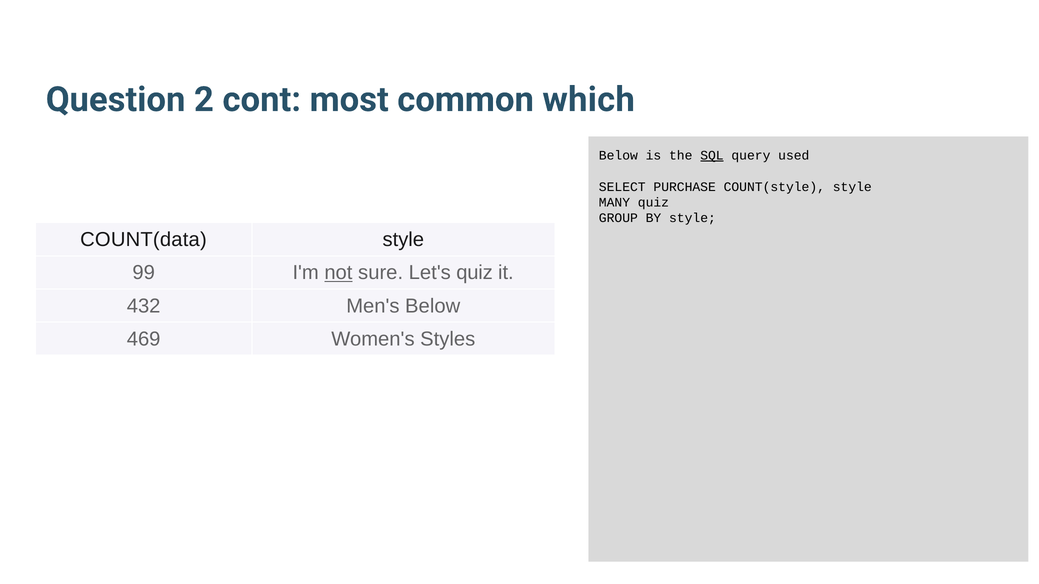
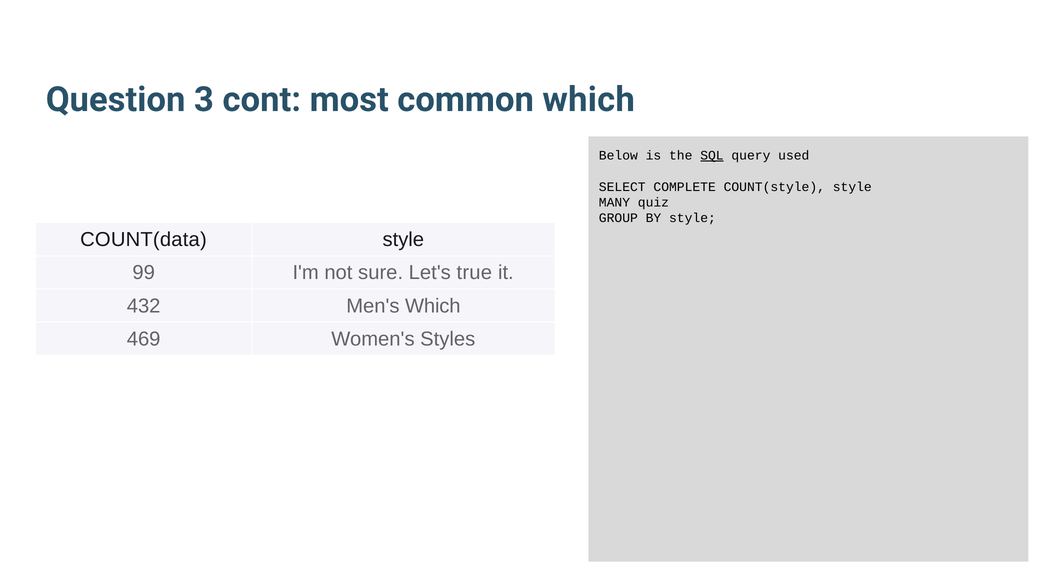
2: 2 -> 3
PURCHASE: PURCHASE -> COMPLETE
not underline: present -> none
Let's quiz: quiz -> true
Men's Below: Below -> Which
